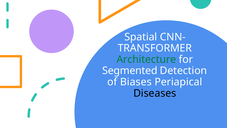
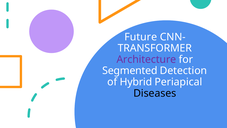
Spatial: Spatial -> Future
Architecture colour: green -> purple
Biases: Biases -> Hybrid
